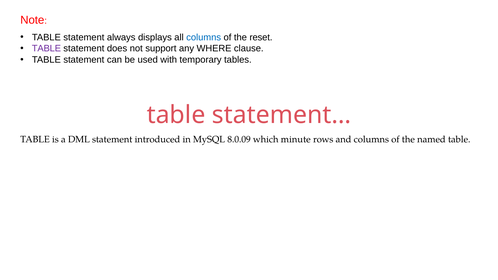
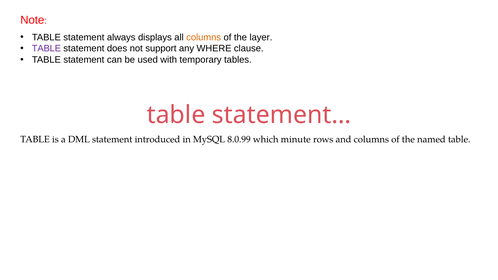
columns at (204, 37) colour: blue -> orange
reset: reset -> layer
8.0.09: 8.0.09 -> 8.0.99
